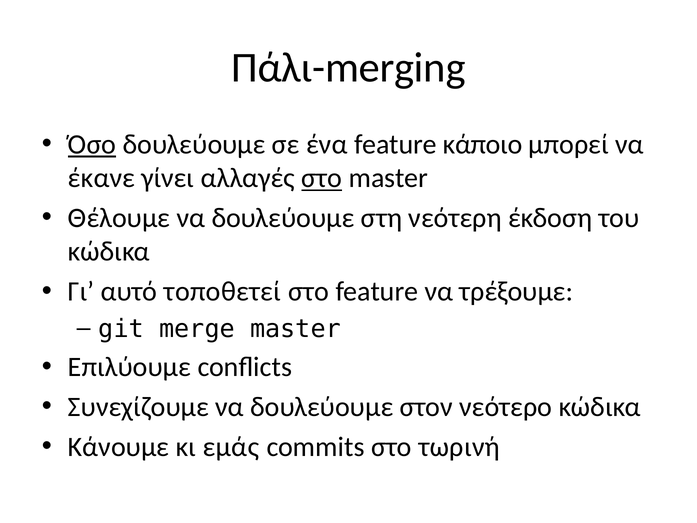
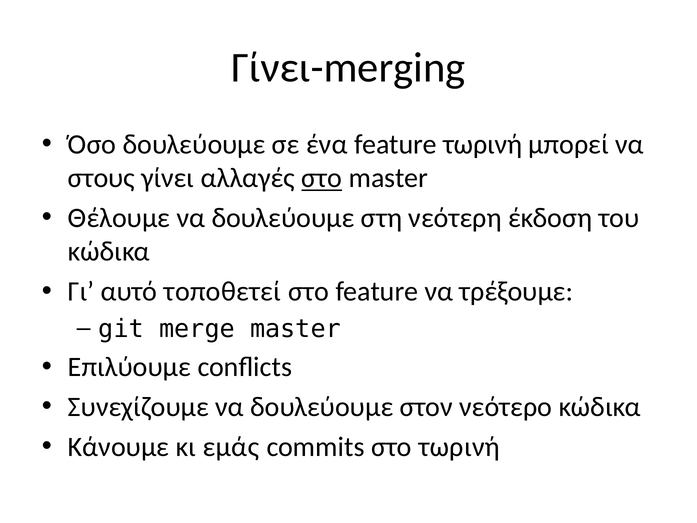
Πάλι-merging: Πάλι-merging -> Γίνει-merging
Όσο underline: present -> none
feature κάποιο: κάποιο -> τωρινή
έκανε: έκανε -> στους
